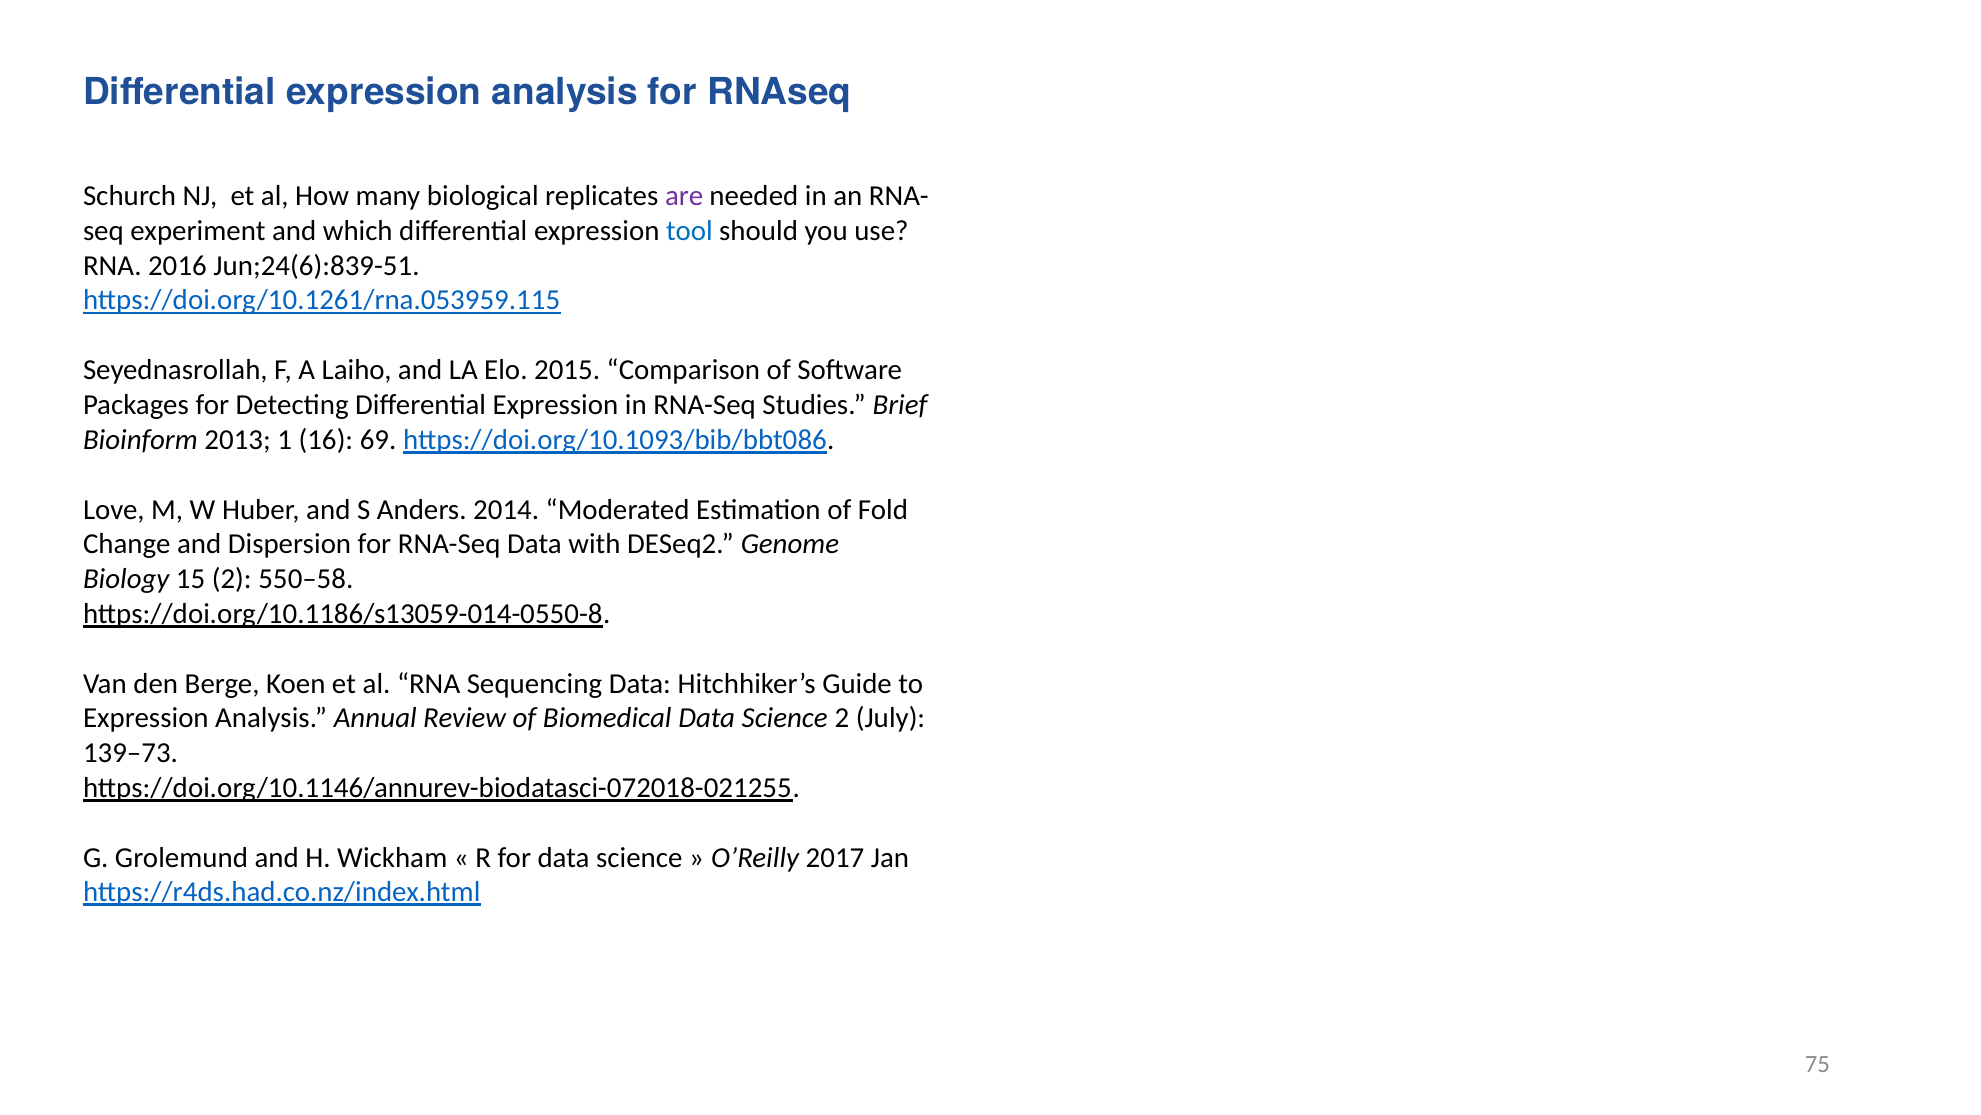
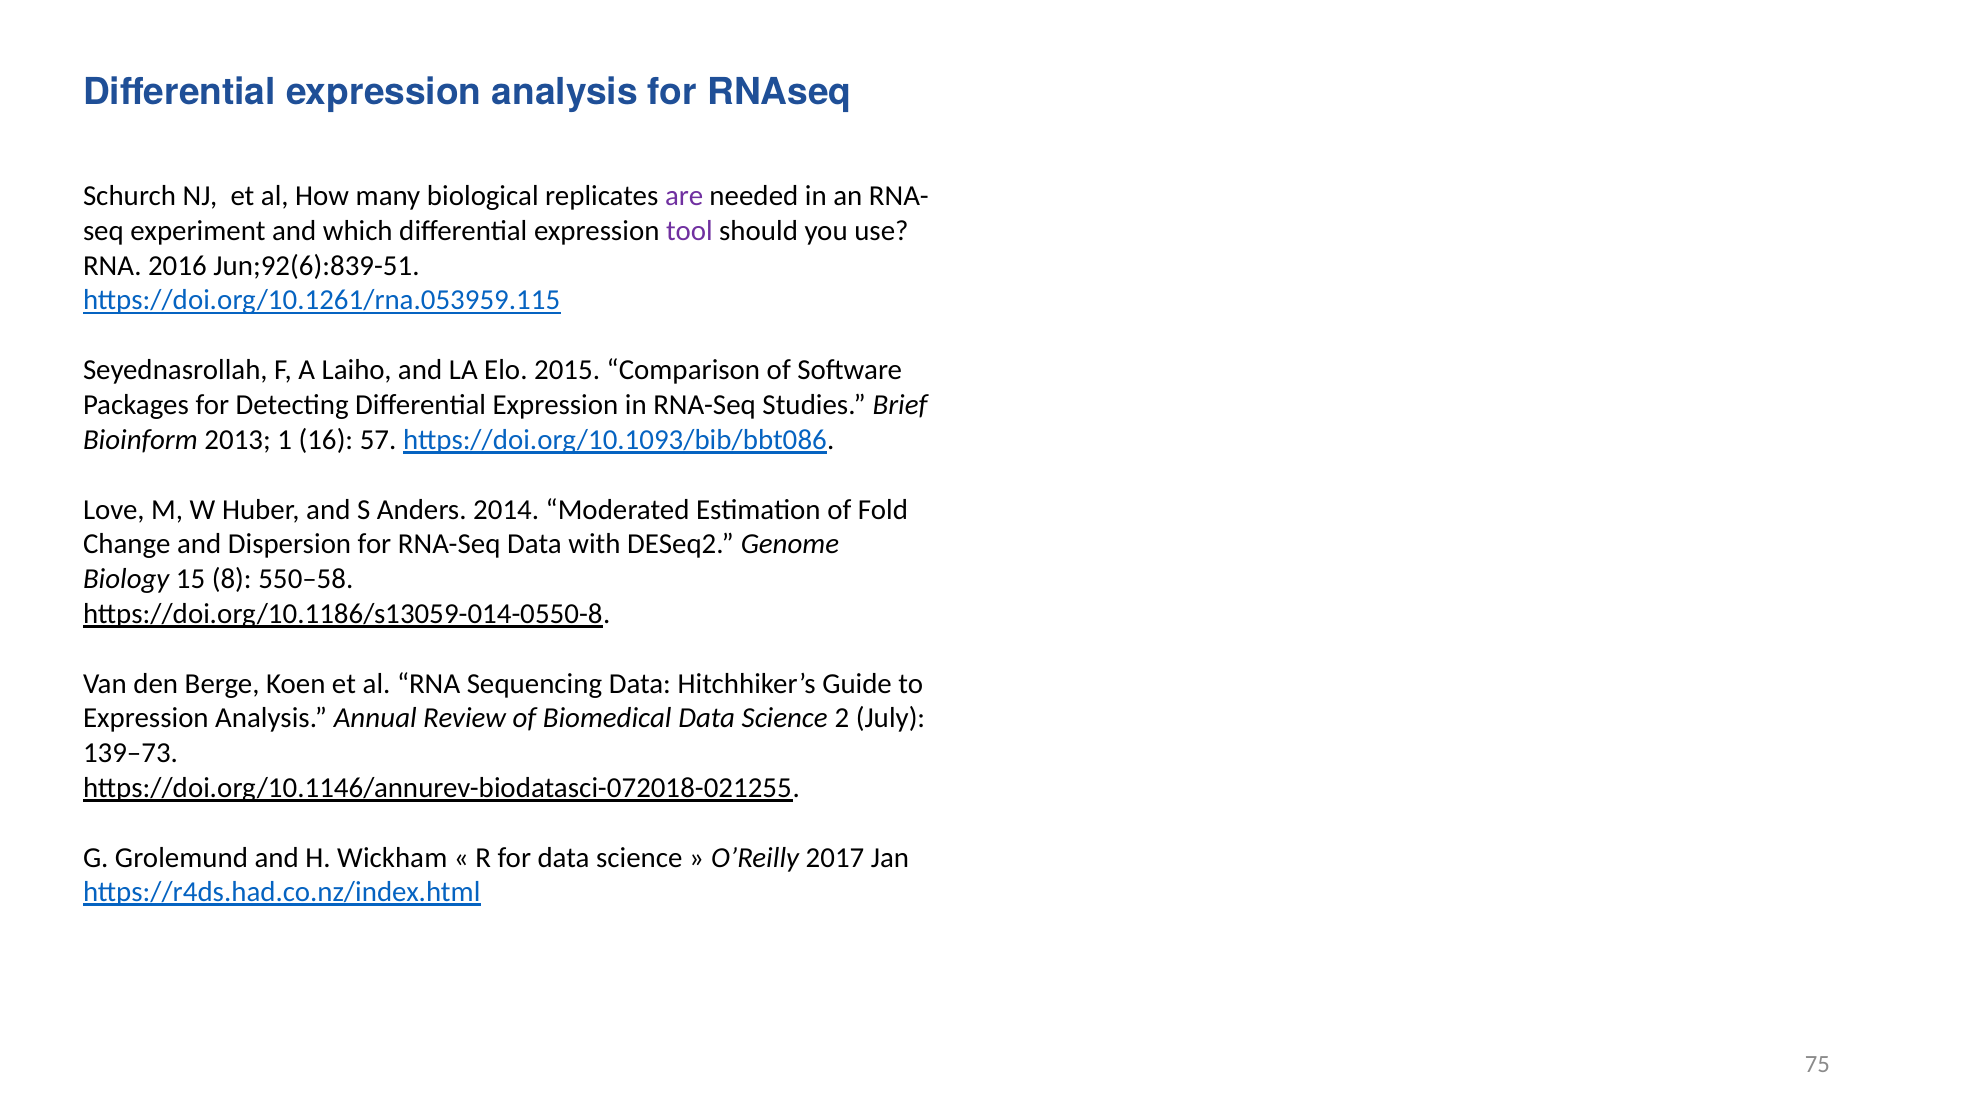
tool colour: blue -> purple
Jun;24(6):839-51: Jun;24(6):839-51 -> Jun;92(6):839-51
69: 69 -> 57
15 2: 2 -> 8
